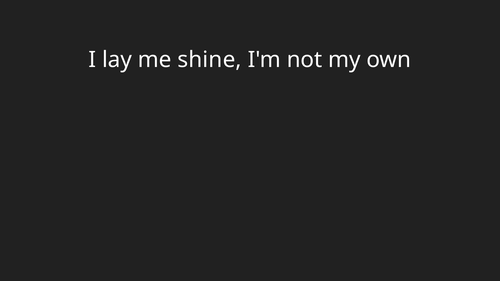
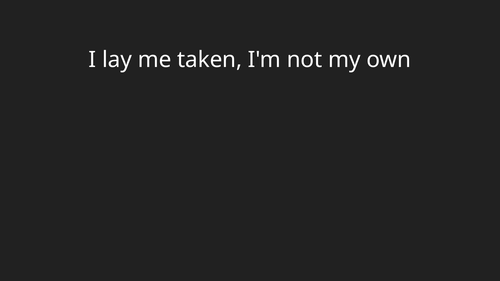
shine: shine -> taken
